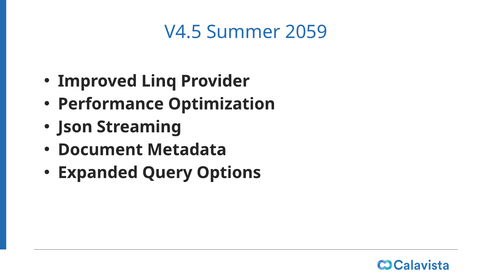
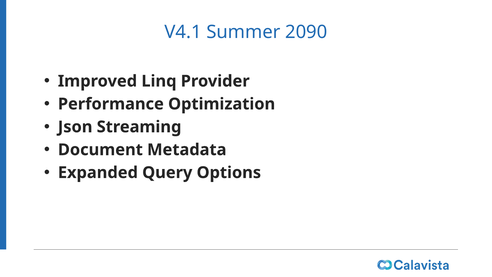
V4.5: V4.5 -> V4.1
2059: 2059 -> 2090
